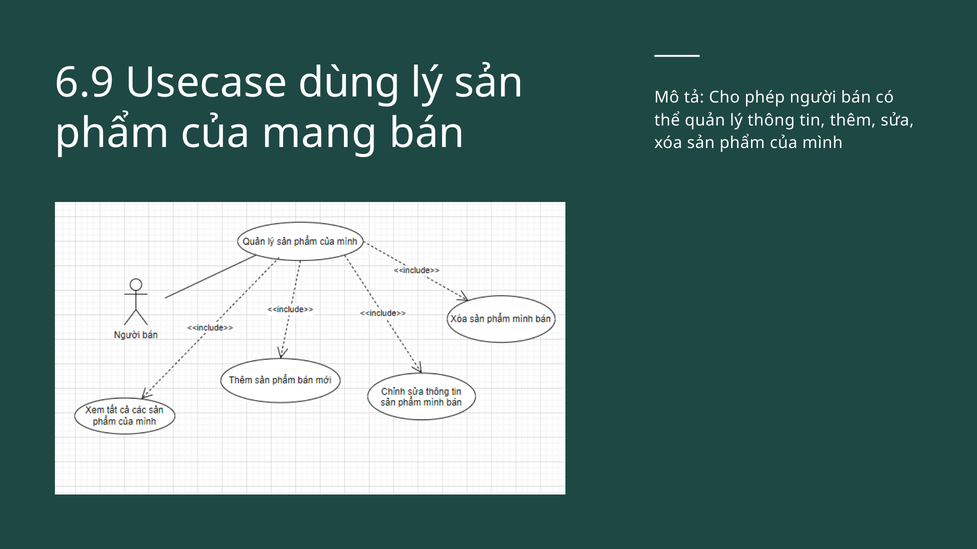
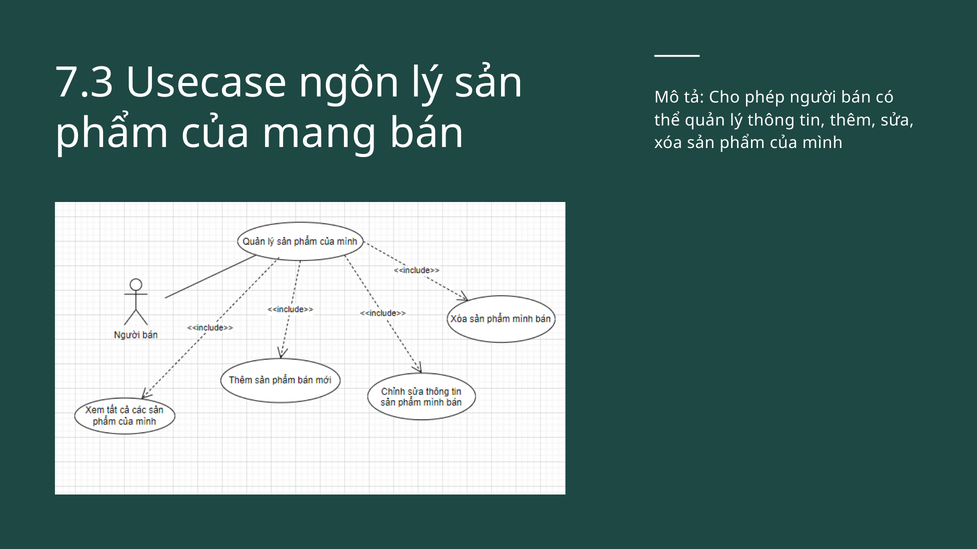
6.9: 6.9 -> 7.3
dùng: dùng -> ngôn
